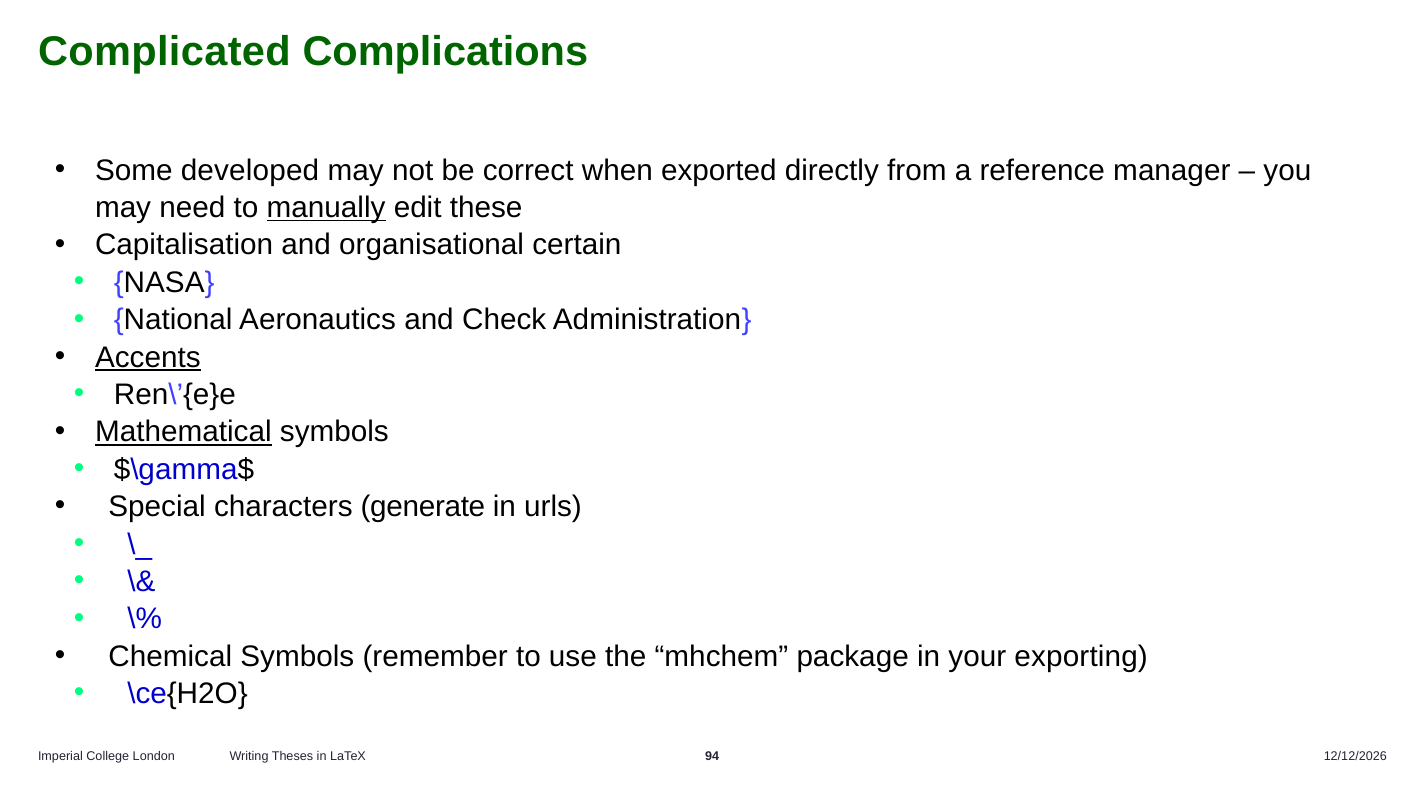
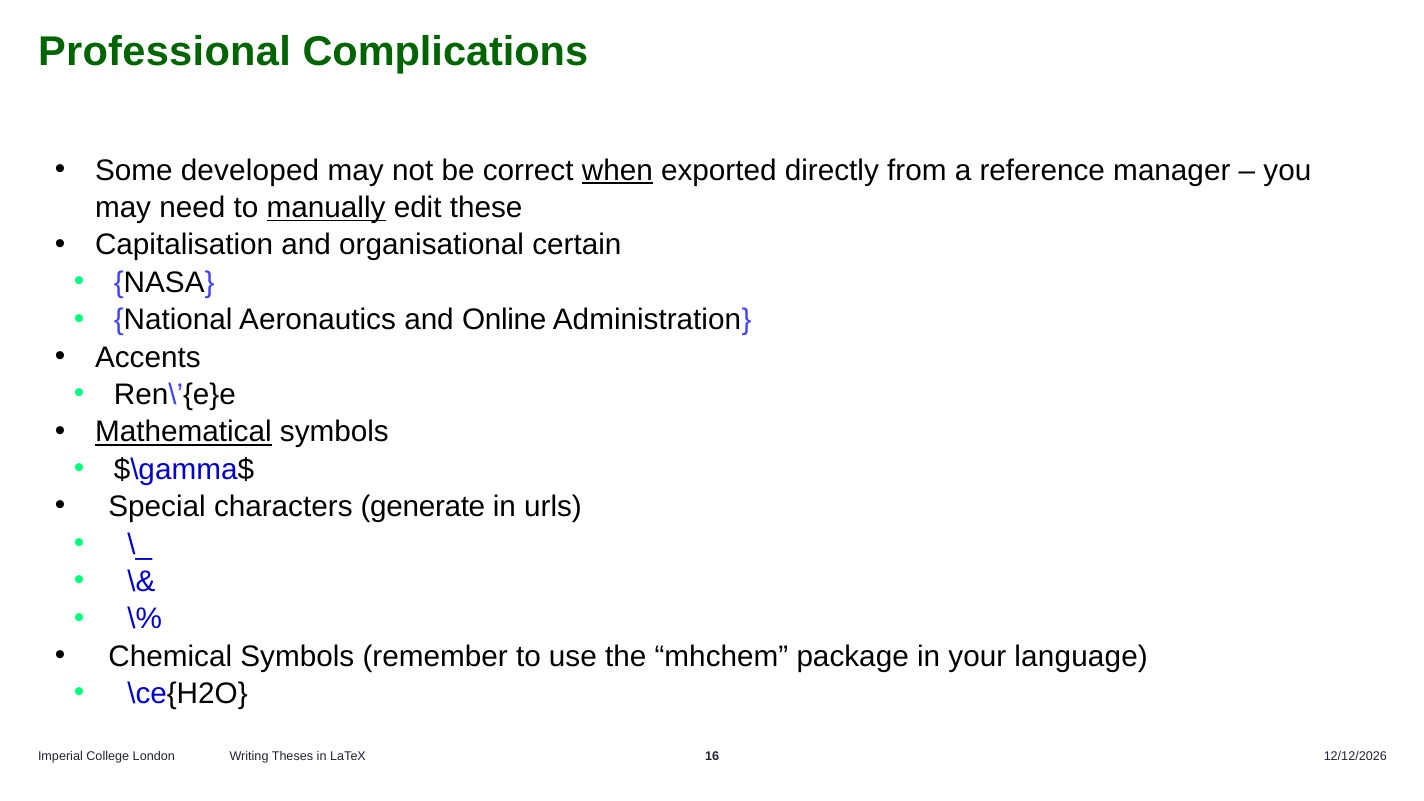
Complicated: Complicated -> Professional
when underline: none -> present
Check: Check -> Online
Accents underline: present -> none
exporting: exporting -> language
94: 94 -> 16
